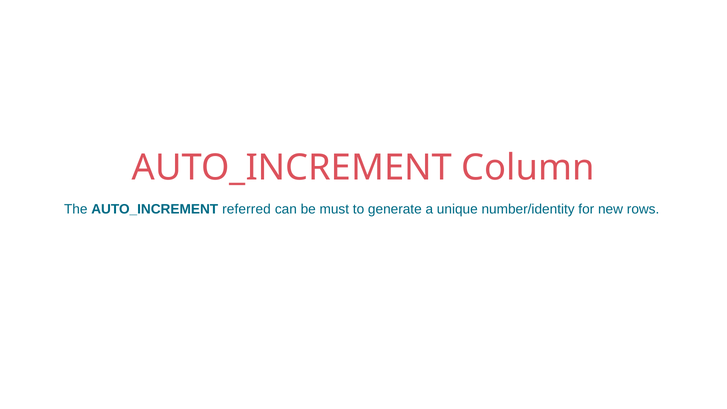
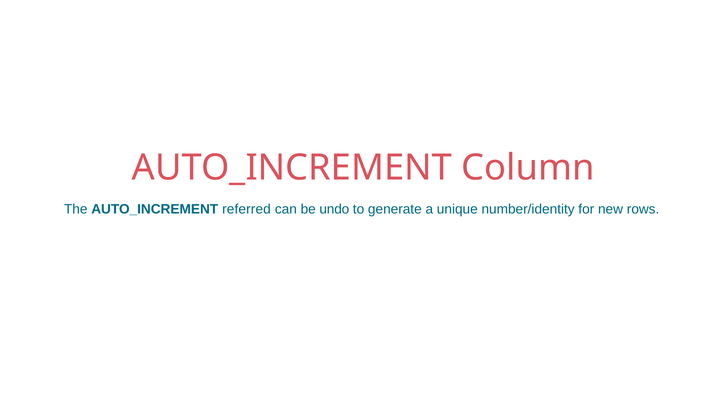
must: must -> undo
